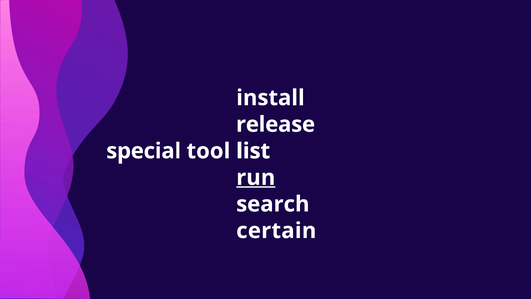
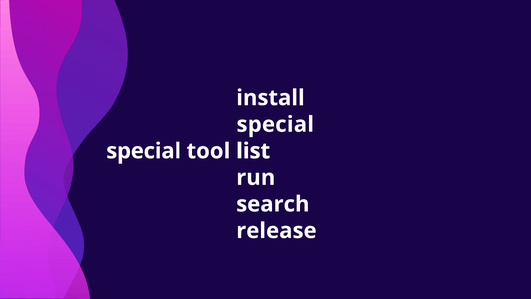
release at (276, 124): release -> special
run underline: present -> none
certain: certain -> release
